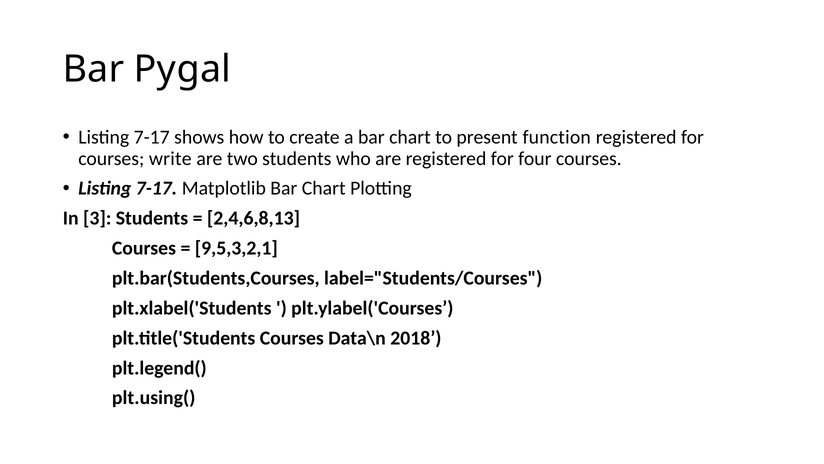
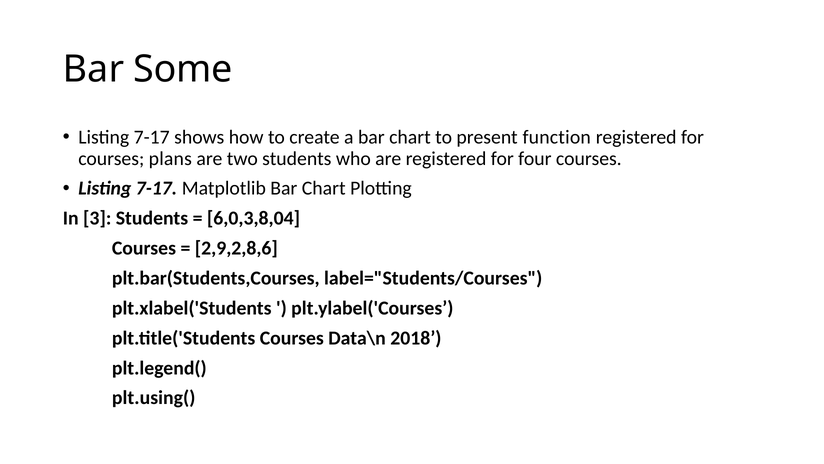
Pygal: Pygal -> Some
write: write -> plans
2,4,6,8,13: 2,4,6,8,13 -> 6,0,3,8,04
9,5,3,2,1: 9,5,3,2,1 -> 2,9,2,8,6
